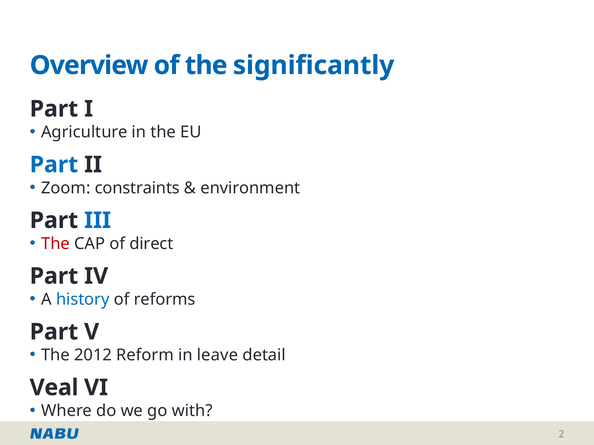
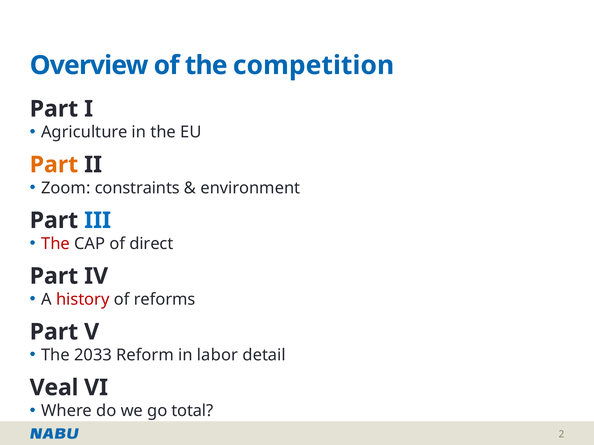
significantly: significantly -> competition
Part at (54, 165) colour: blue -> orange
history colour: blue -> red
2012: 2012 -> 2033
leave: leave -> labor
with: with -> total
